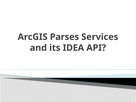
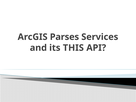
IDEA: IDEA -> THIS
